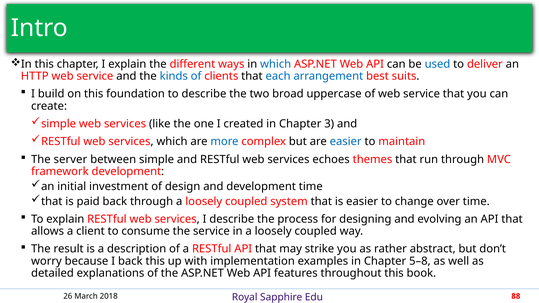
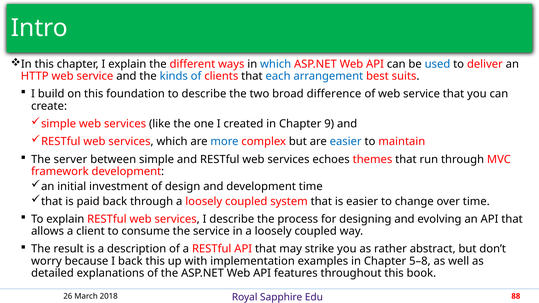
uppercase: uppercase -> difference
3: 3 -> 9
